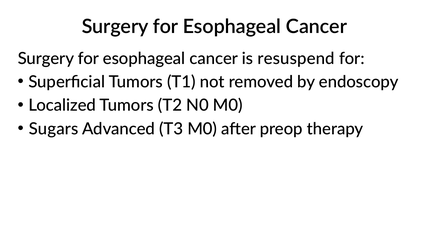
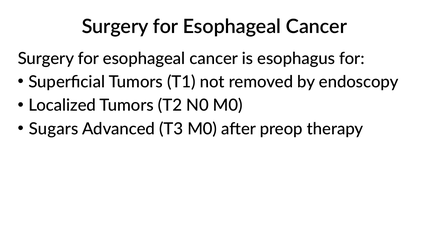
resuspend: resuspend -> esophagus
